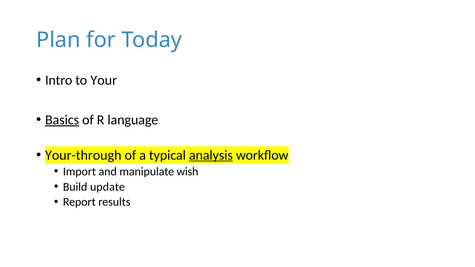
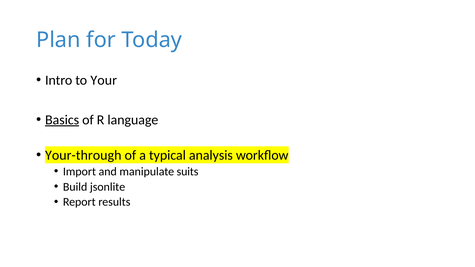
analysis underline: present -> none
wish: wish -> suits
update: update -> jsonlite
